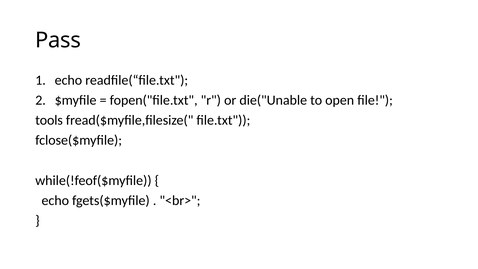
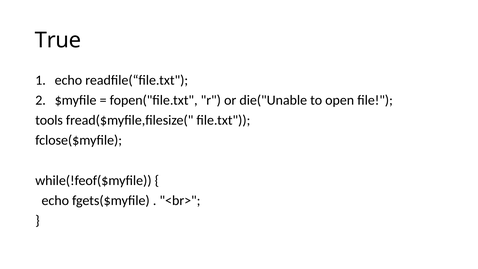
Pass: Pass -> True
